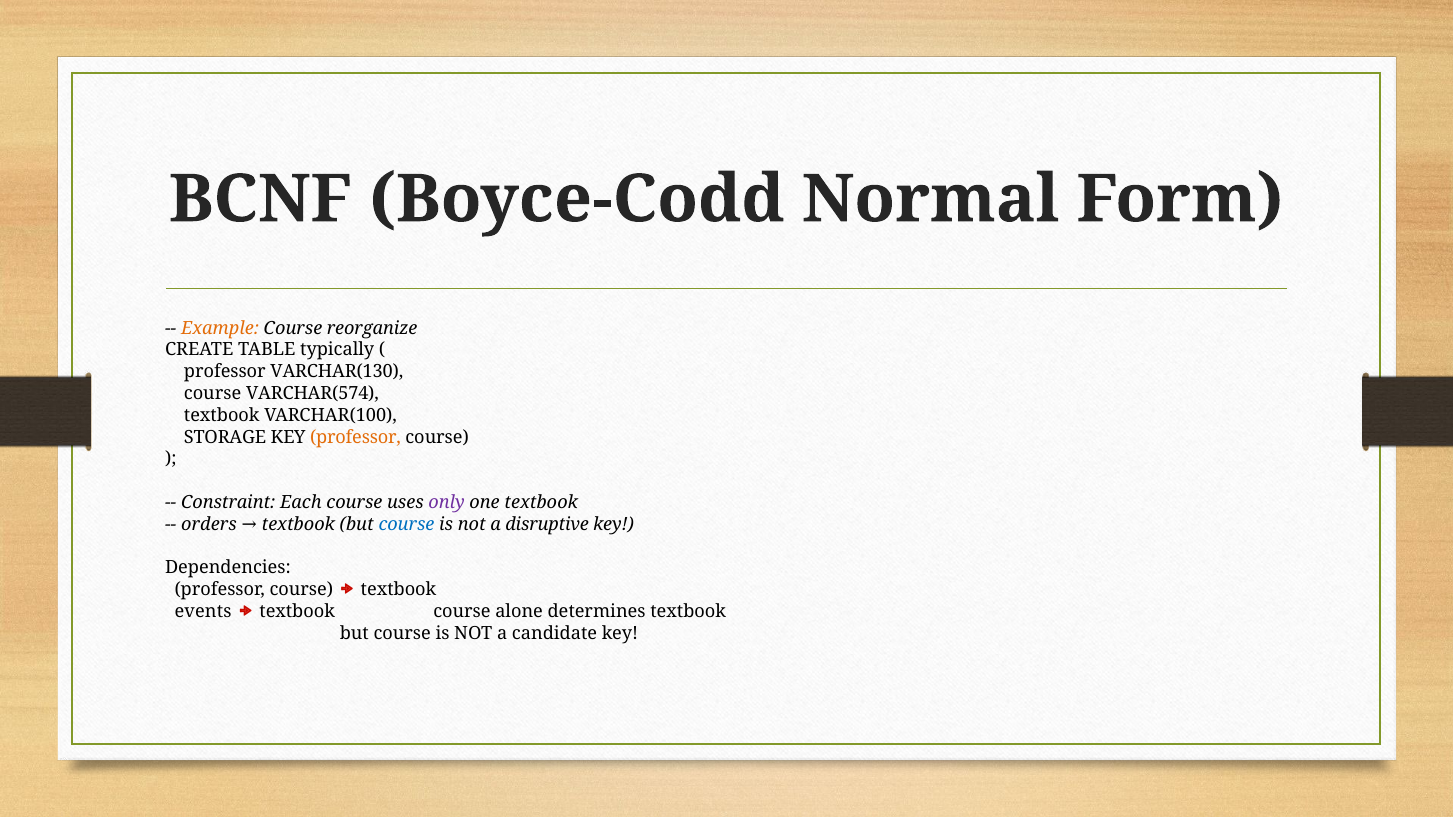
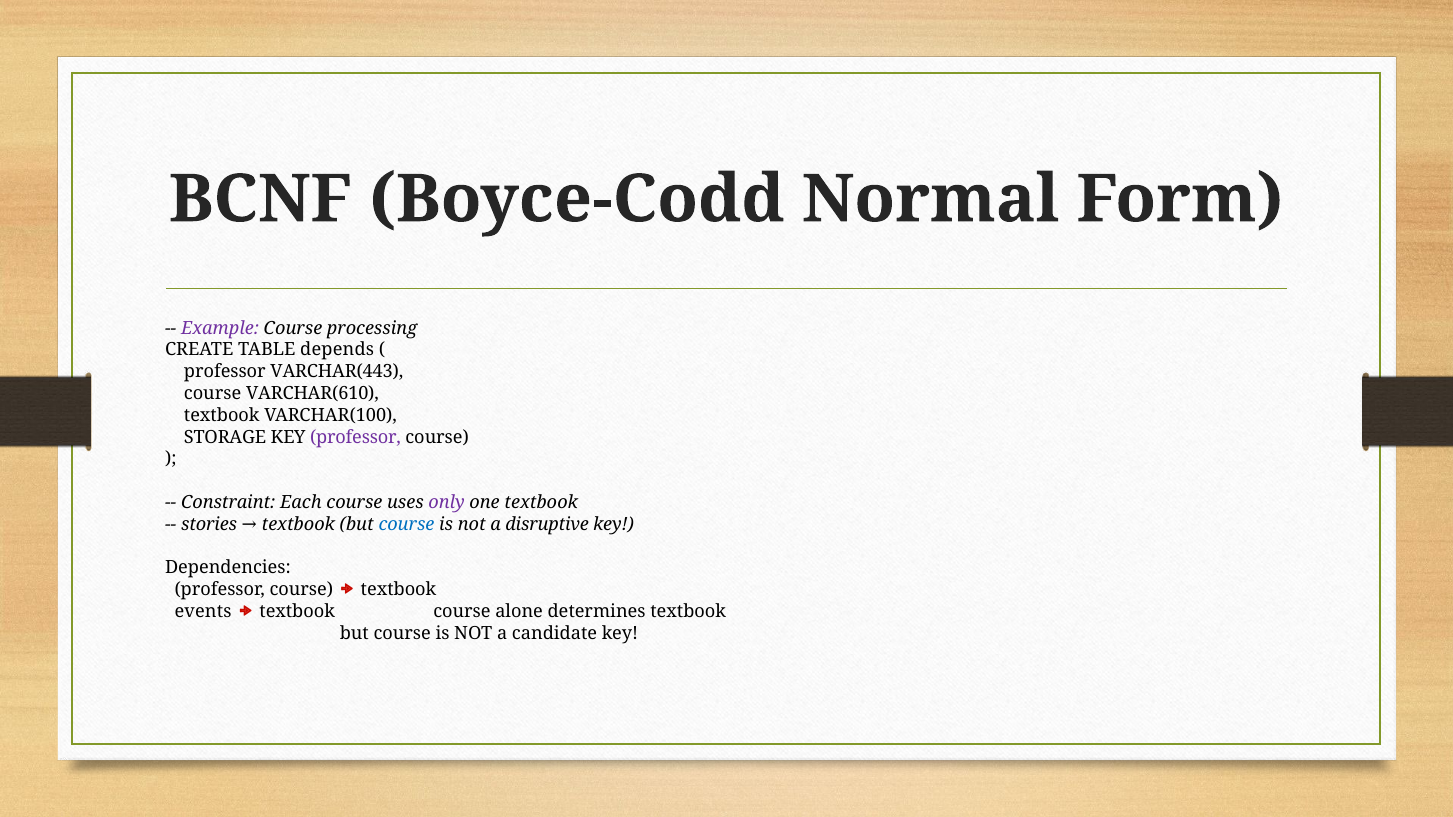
Example colour: orange -> purple
reorganize: reorganize -> processing
typically: typically -> depends
VARCHAR(130: VARCHAR(130 -> VARCHAR(443
VARCHAR(574: VARCHAR(574 -> VARCHAR(610
professor at (355, 437) colour: orange -> purple
orders: orders -> stories
